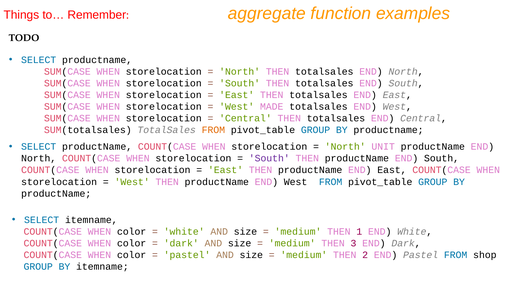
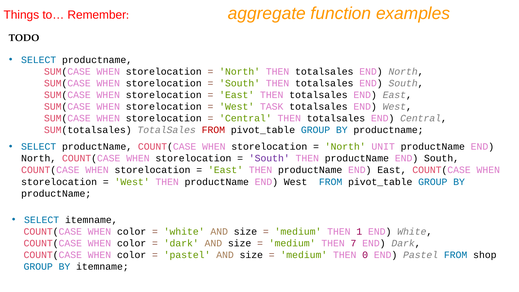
MADE: MADE -> TASK
FROM at (213, 130) colour: orange -> red
3: 3 -> 7
2: 2 -> 0
